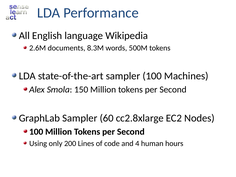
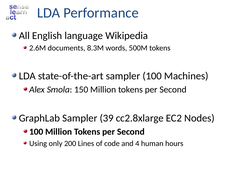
60: 60 -> 39
